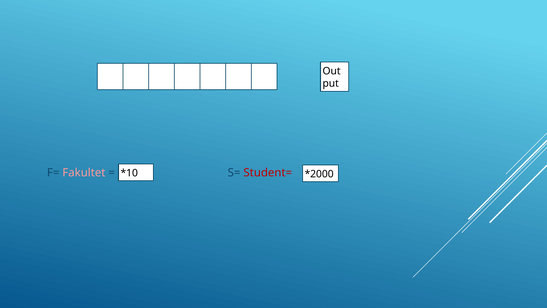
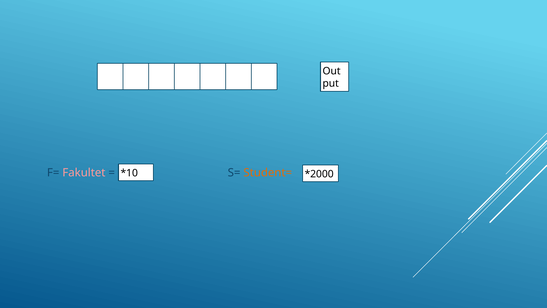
Student= colour: red -> orange
